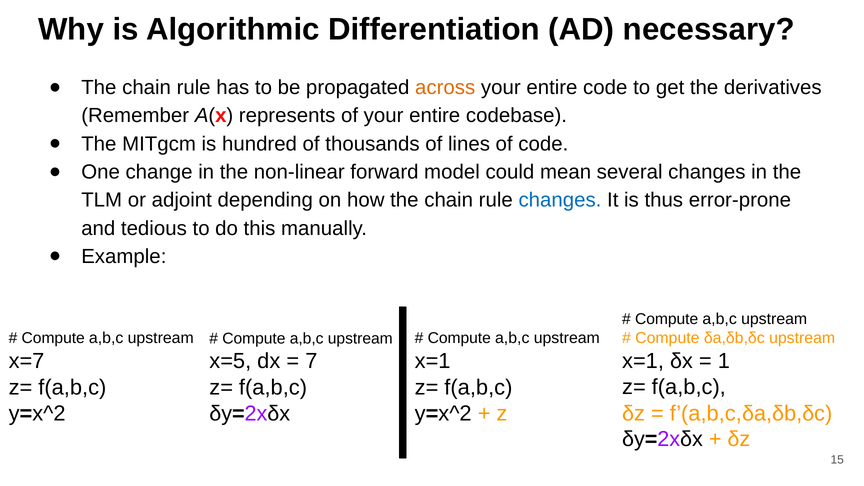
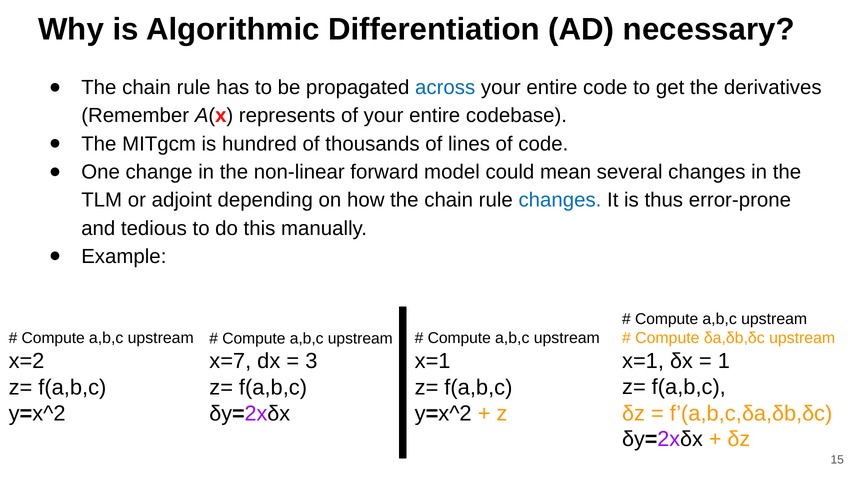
across colour: orange -> blue
x=7: x=7 -> x=2
x=5: x=5 -> x=7
7: 7 -> 3
